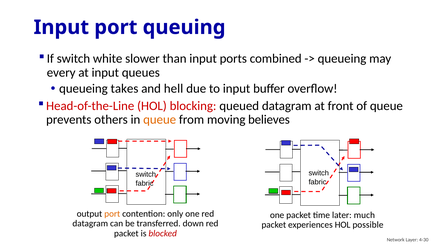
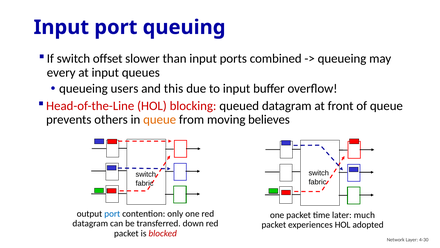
white: white -> offset
takes: takes -> users
hell: hell -> this
port at (112, 213) colour: orange -> blue
possible: possible -> adopted
